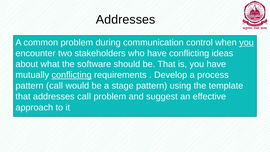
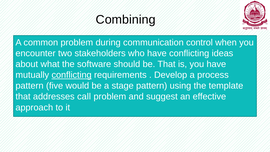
Addresses at (126, 20): Addresses -> Combining
you at (246, 42) underline: present -> none
pattern call: call -> five
